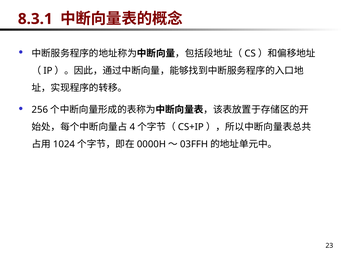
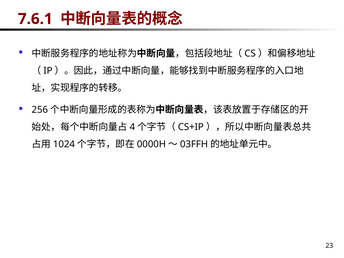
8.3.1: 8.3.1 -> 7.6.1
